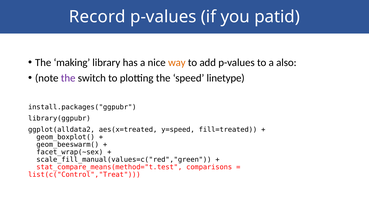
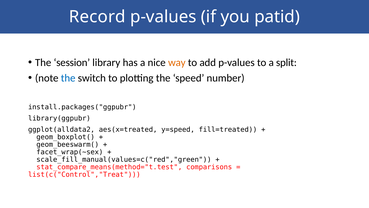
making: making -> session
also: also -> split
the at (68, 78) colour: purple -> blue
linetype: linetype -> number
